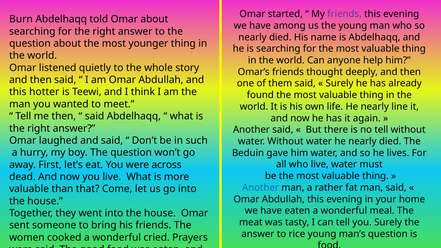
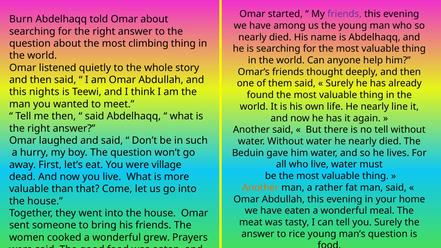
younger: younger -> climbing
hotter: hotter -> nights
across: across -> village
Another at (261, 188) colour: blue -> orange
cried: cried -> grew
